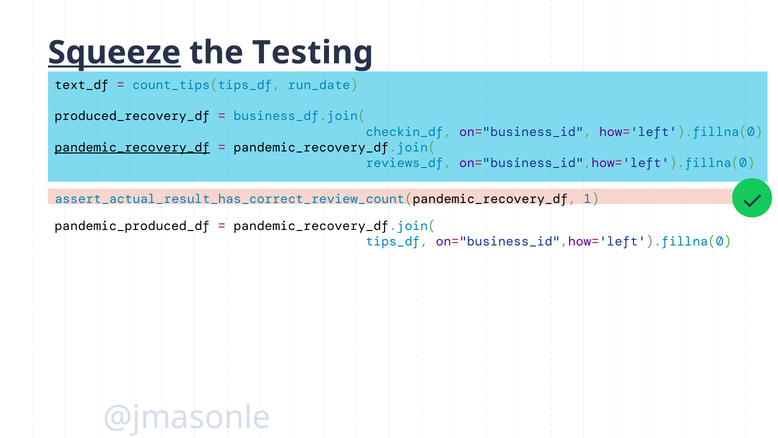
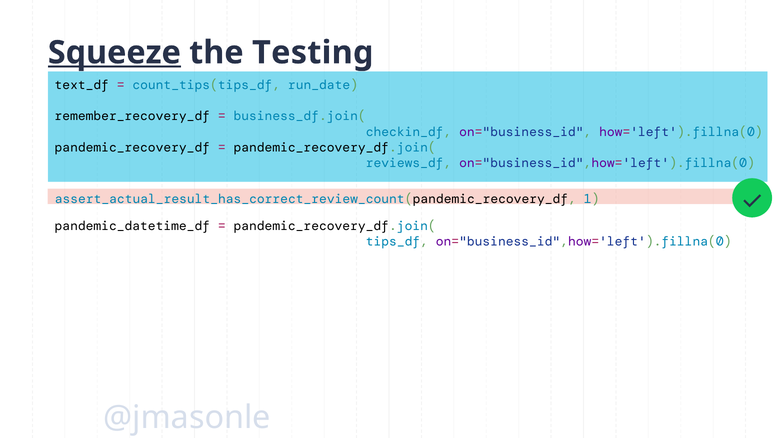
produced_recovery_df: produced_recovery_df -> remember_recovery_df
pandemic_recovery_df underline: present -> none
pandemic_produced_df: pandemic_produced_df -> pandemic_datetime_df
